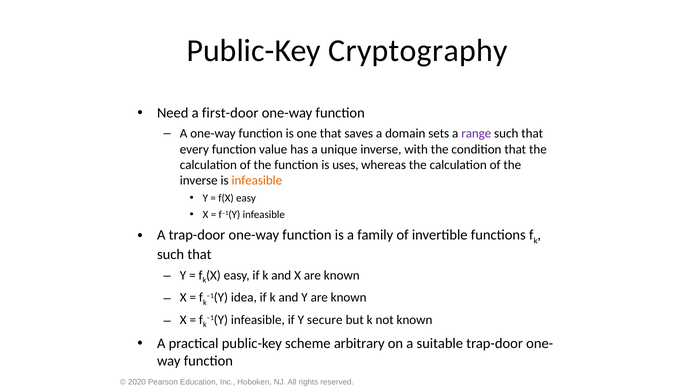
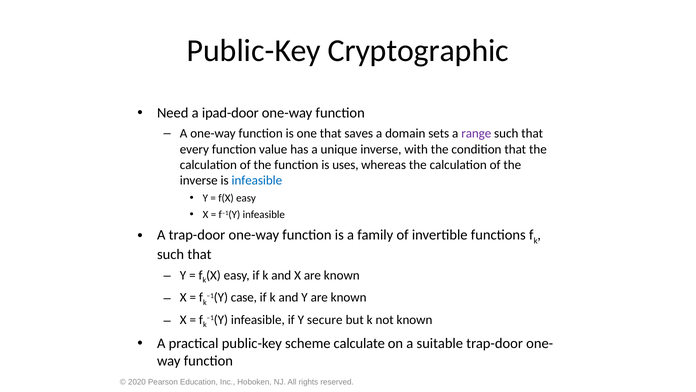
Cryptography: Cryptography -> Cryptographic
first-door: first-door -> ipad-door
infeasible at (257, 180) colour: orange -> blue
idea: idea -> case
arbitrary: arbitrary -> calculate
